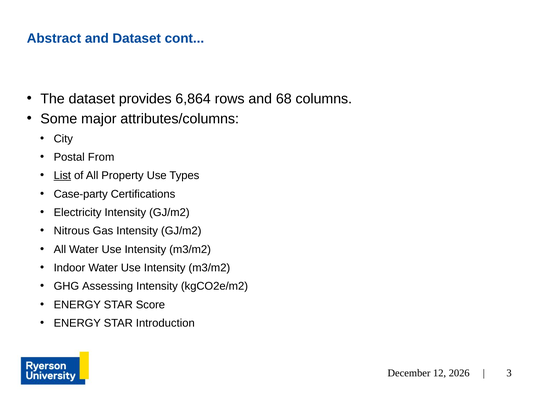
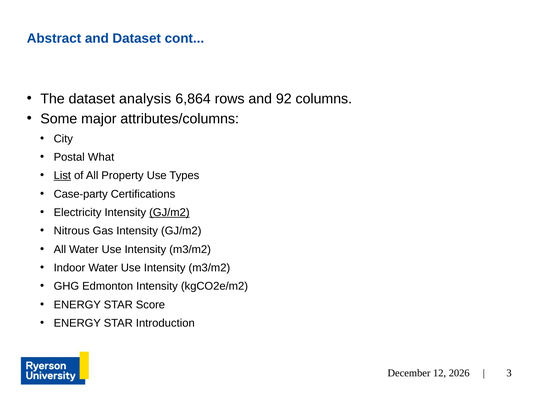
provides: provides -> analysis
68: 68 -> 92
From: From -> What
GJ/m2 at (169, 212) underline: none -> present
Assessing: Assessing -> Edmonton
